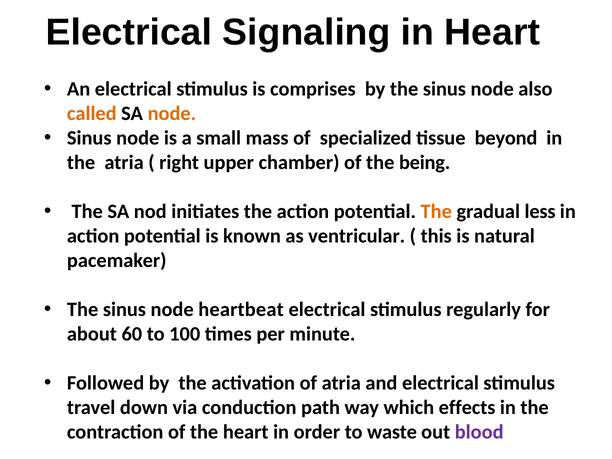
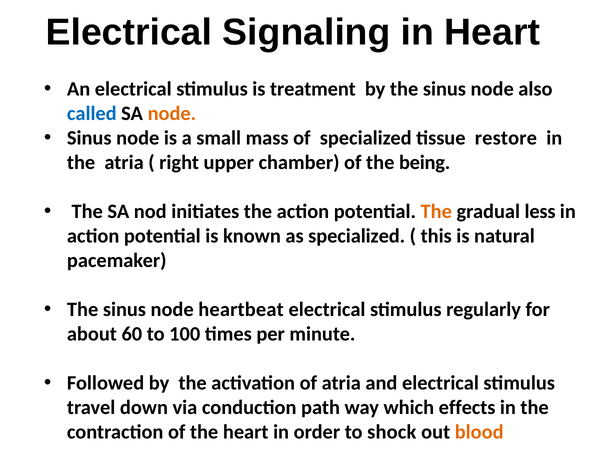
comprises: comprises -> treatment
called colour: orange -> blue
beyond: beyond -> restore
as ventricular: ventricular -> specialized
waste: waste -> shock
blood colour: purple -> orange
